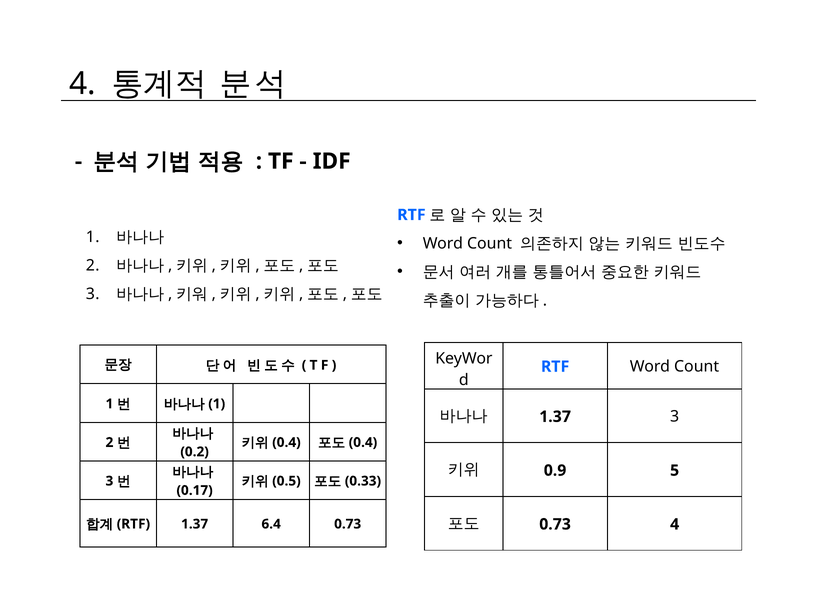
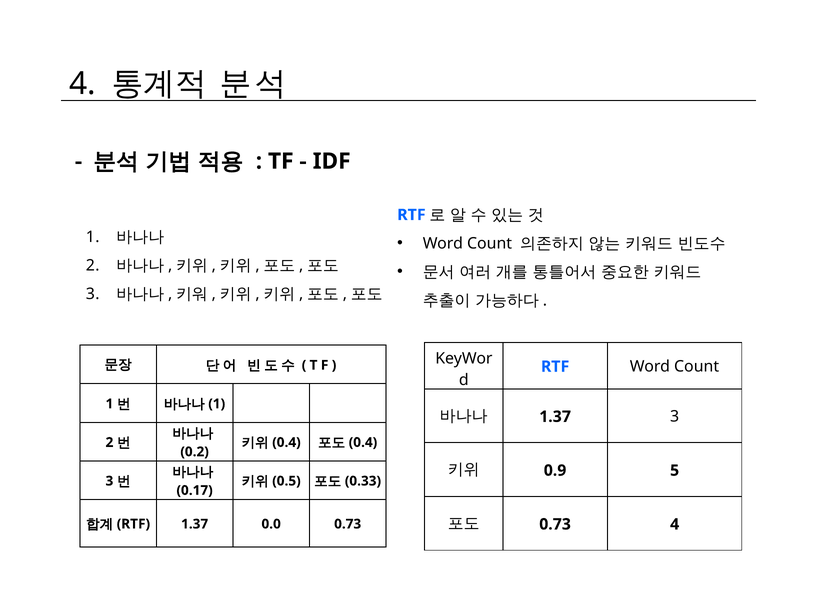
6.4: 6.4 -> 0.0
